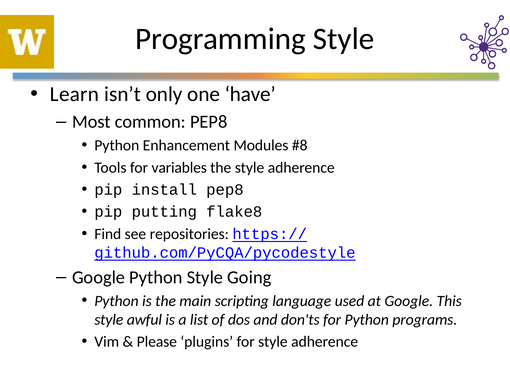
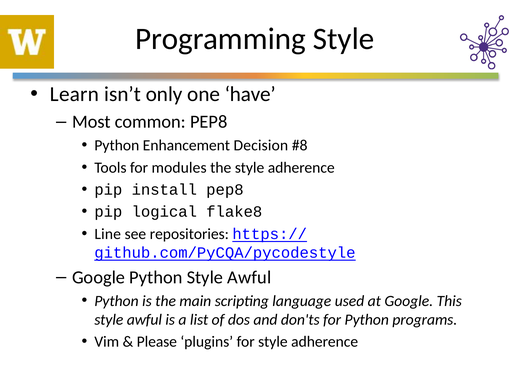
Modules: Modules -> Decision
variables: variables -> modules
putting: putting -> logical
Find: Find -> Line
Python Style Going: Going -> Awful
